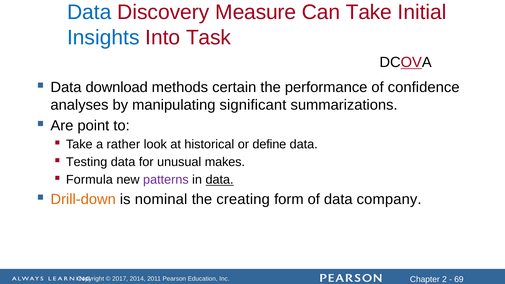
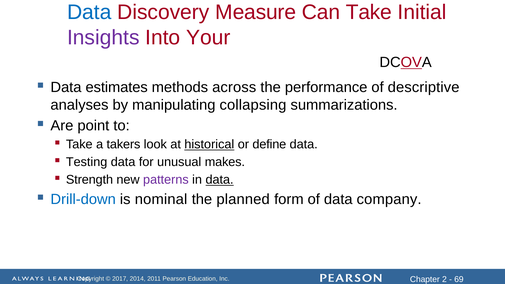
Insights colour: blue -> purple
Task: Task -> Your
download: download -> estimates
certain: certain -> across
confidence: confidence -> descriptive
significant: significant -> collapsing
rather: rather -> takers
historical underline: none -> present
Formula: Formula -> Strength
Drill-down colour: orange -> blue
creating: creating -> planned
